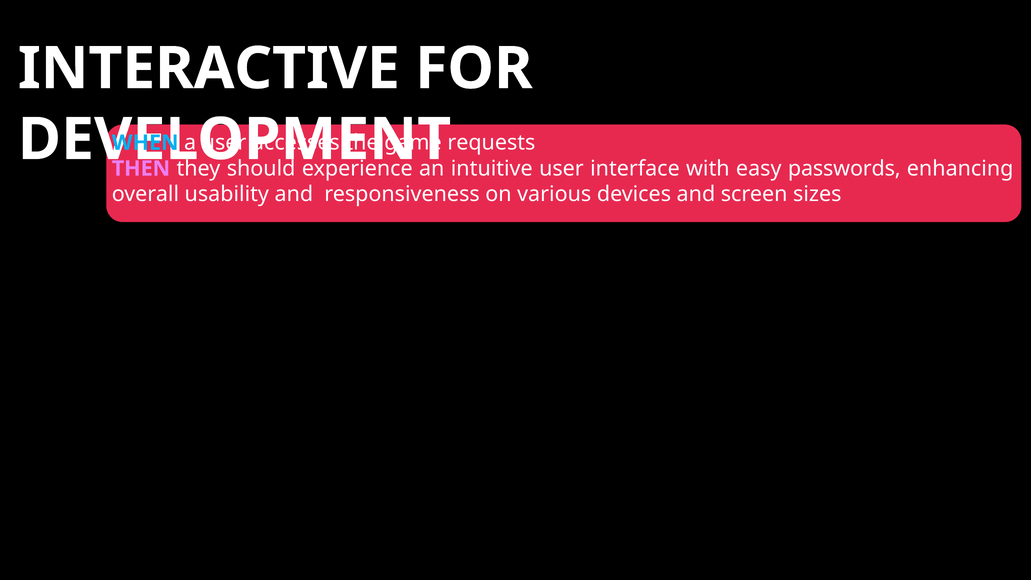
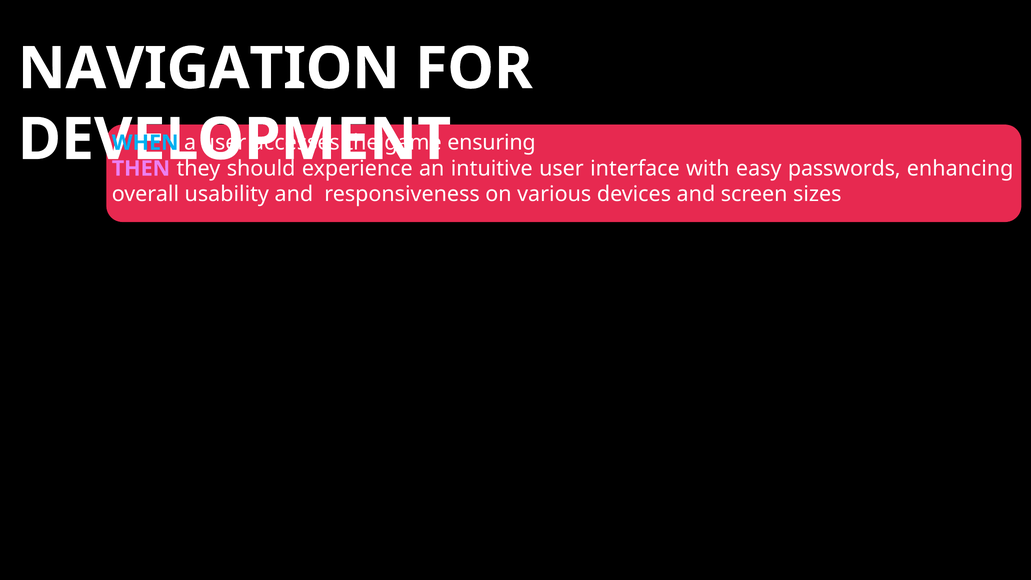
INTERACTIVE at (209, 69): INTERACTIVE -> NAVIGATION
requests at (491, 143): requests -> ensuring
